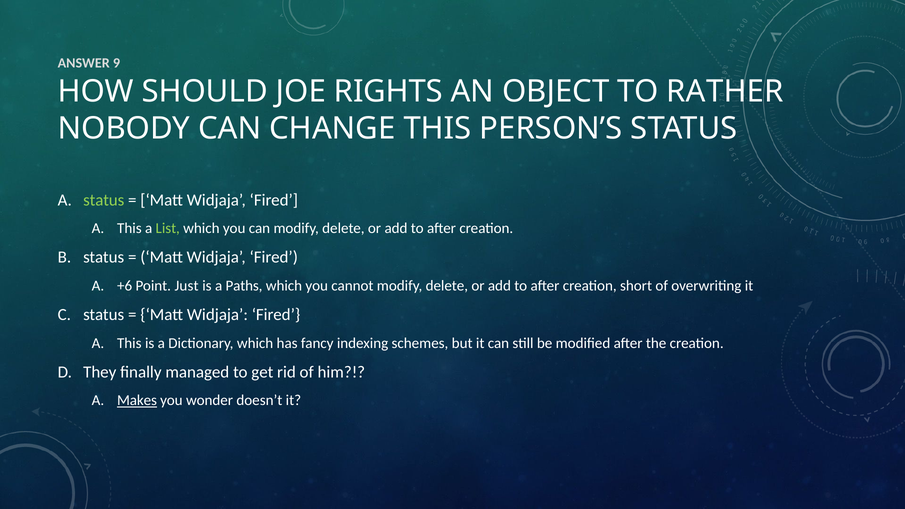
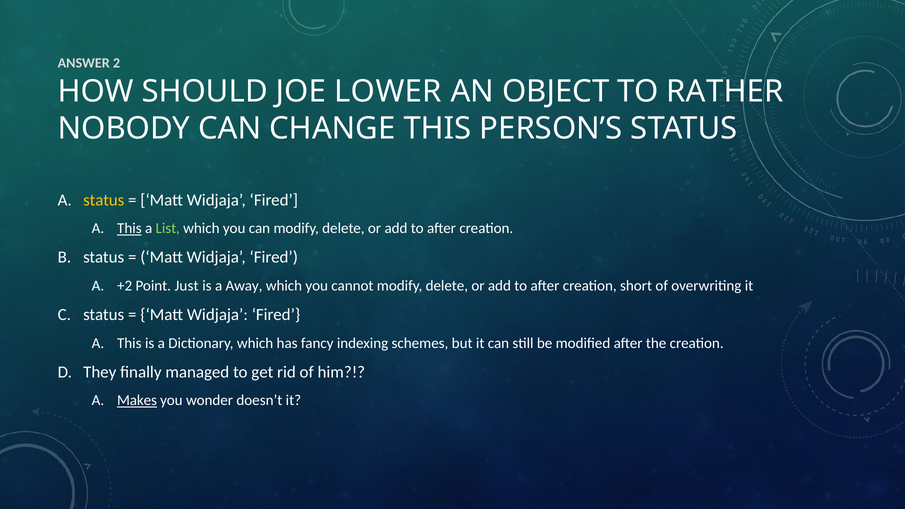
9: 9 -> 2
RIGHTS: RIGHTS -> LOWER
status at (104, 200) colour: light green -> yellow
This at (129, 229) underline: none -> present
+6: +6 -> +2
Paths: Paths -> Away
